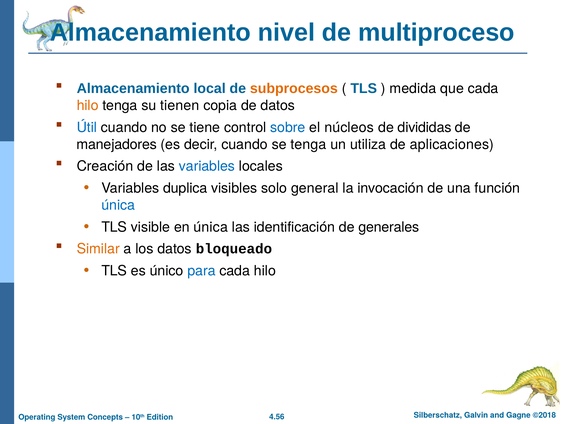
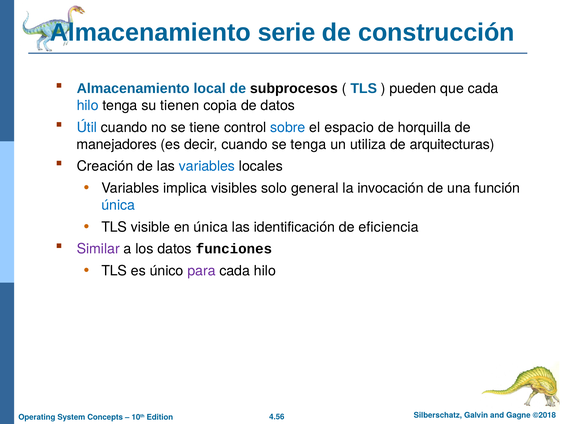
nivel: nivel -> serie
multiproceso: multiproceso -> construcción
subprocesos colour: orange -> black
medida: medida -> pueden
hilo at (88, 105) colour: orange -> blue
núcleos: núcleos -> espacio
divididas: divididas -> horquilla
aplicaciones: aplicaciones -> arquitecturas
duplica: duplica -> implica
generales: generales -> eficiencia
Similar colour: orange -> purple
bloqueado: bloqueado -> funciones
para colour: blue -> purple
